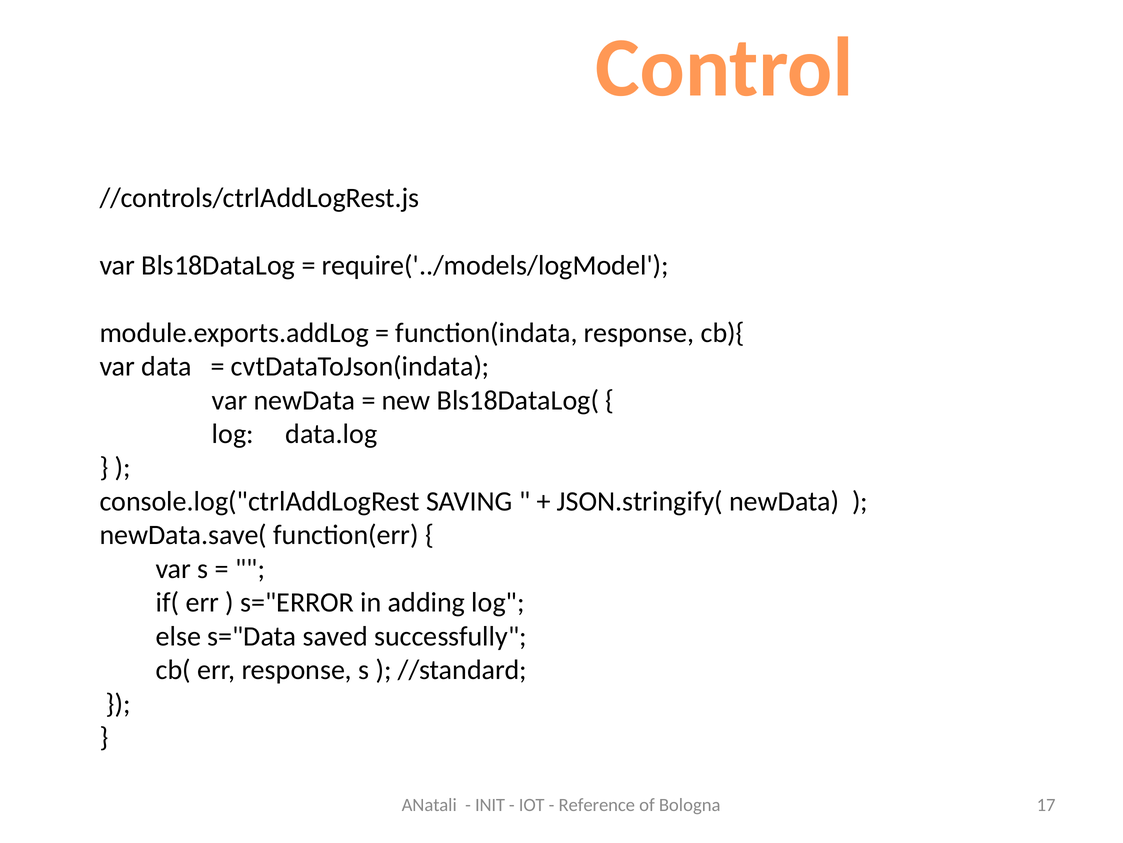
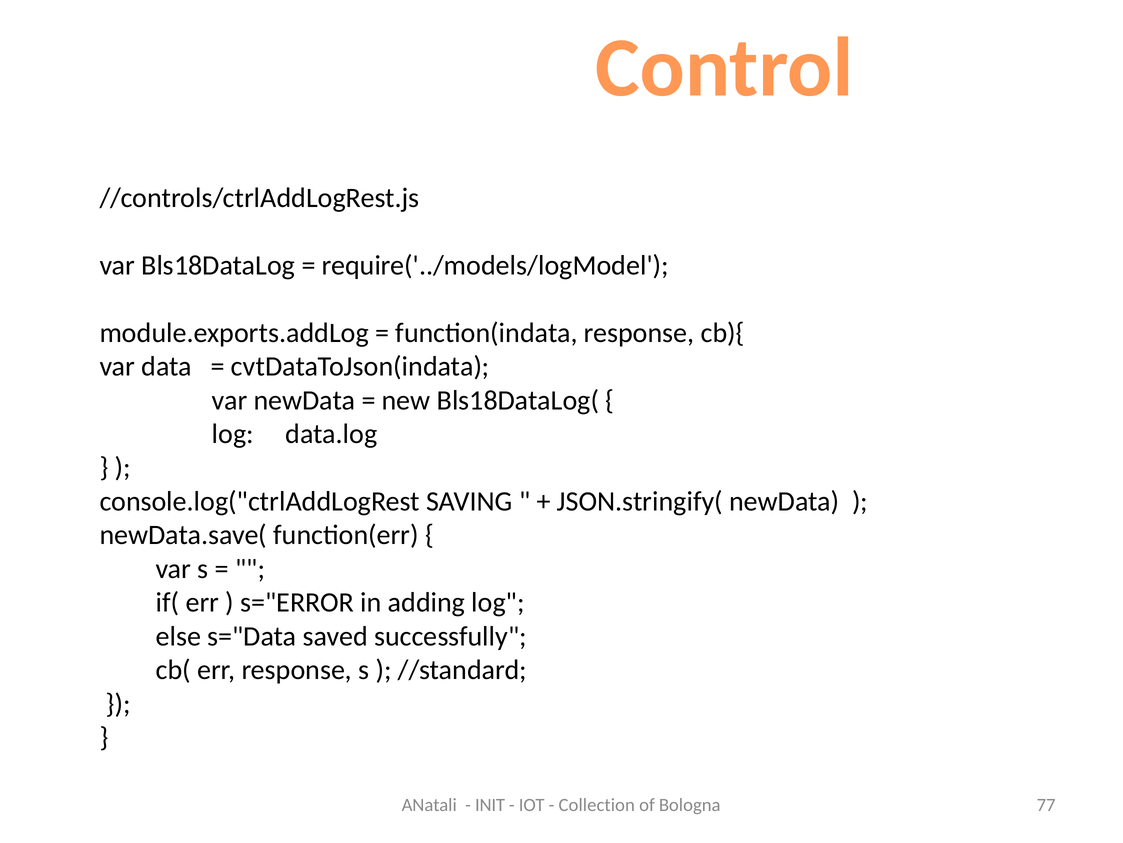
Reference: Reference -> Collection
17: 17 -> 77
